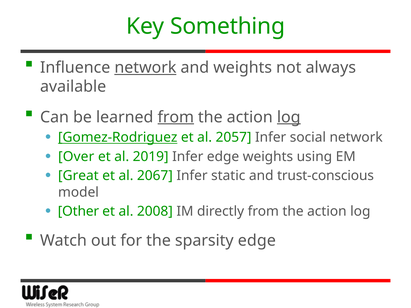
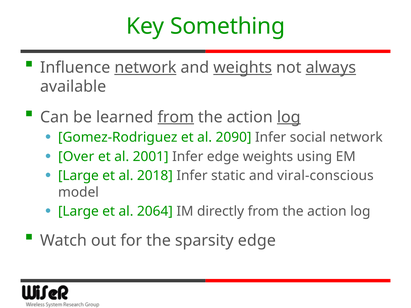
weights at (243, 68) underline: none -> present
always underline: none -> present
Gomez-Rodriguez underline: present -> none
2057: 2057 -> 2090
2019: 2019 -> 2001
Great at (78, 176): Great -> Large
2067: 2067 -> 2018
trust-conscious: trust-conscious -> viral-conscious
Other at (78, 212): Other -> Large
2008: 2008 -> 2064
